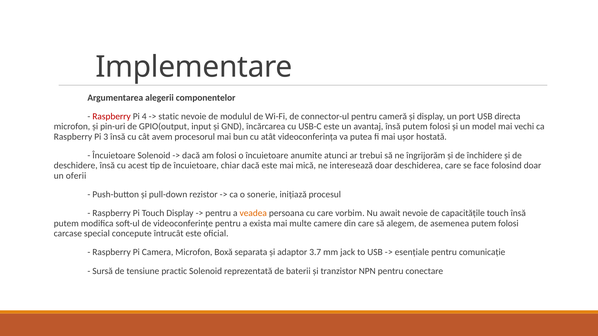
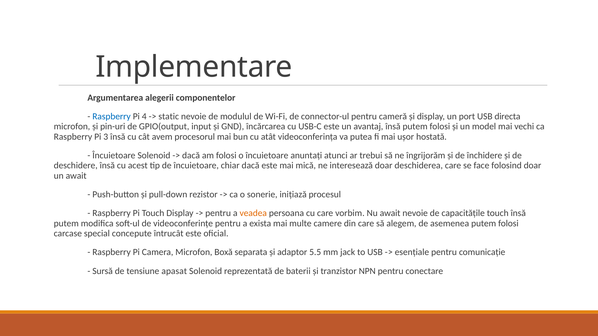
Raspberry at (112, 117) colour: red -> blue
anumite: anumite -> anuntați
un oferii: oferii -> await
3.7: 3.7 -> 5.5
practic: practic -> apasat
